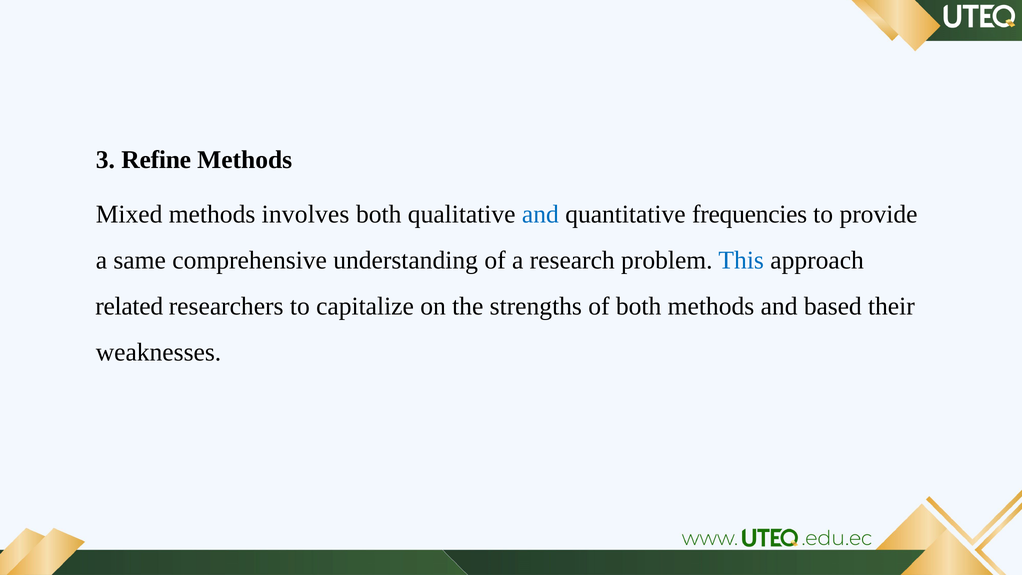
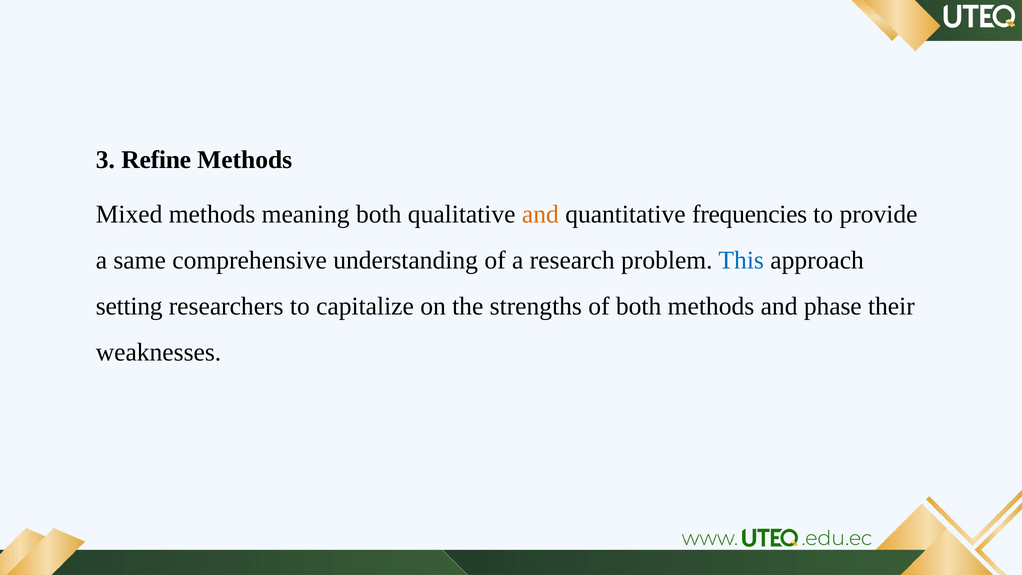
involves: involves -> meaning
and at (540, 214) colour: blue -> orange
related: related -> setting
based: based -> phase
